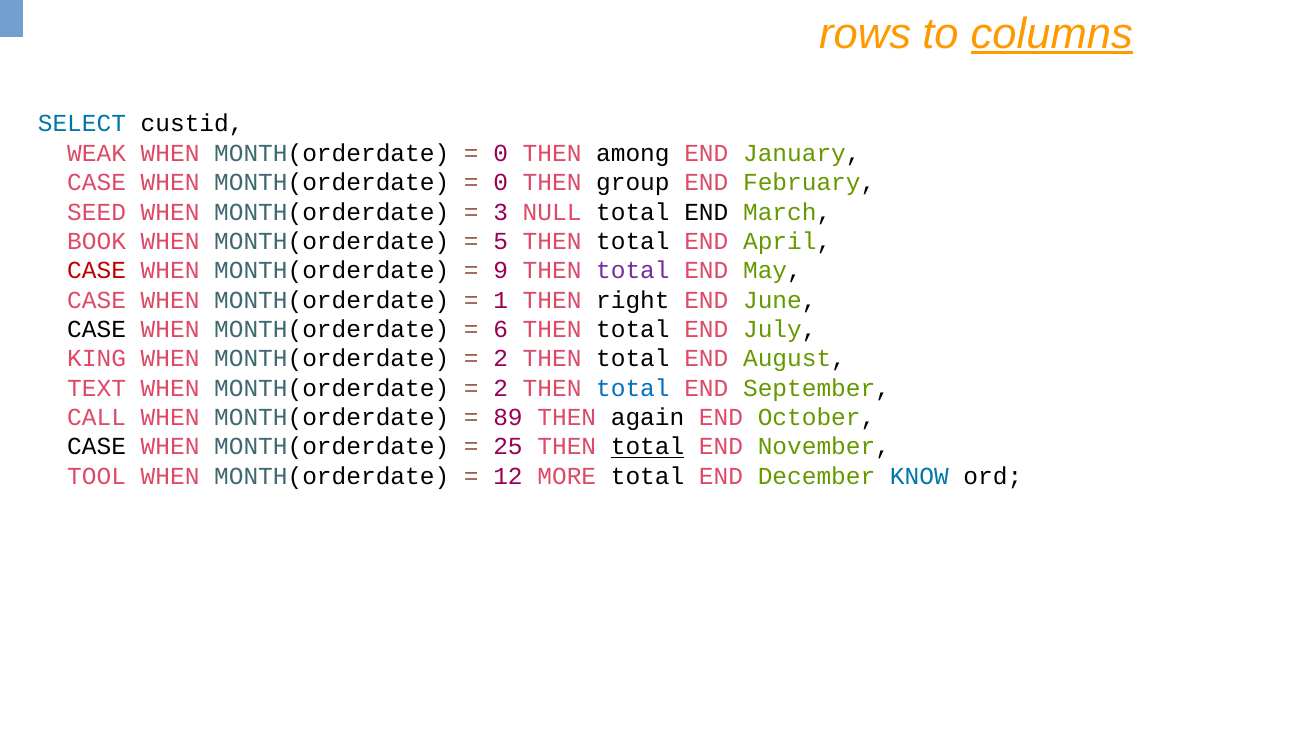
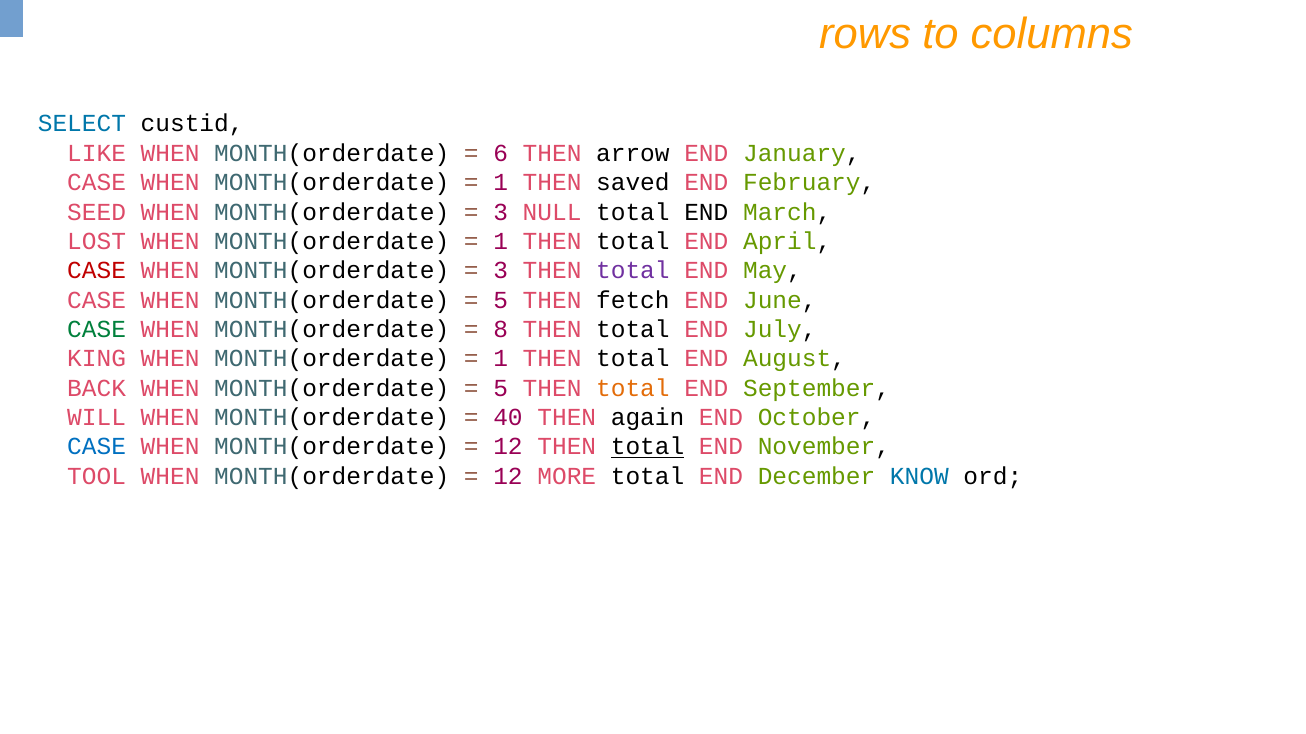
columns underline: present -> none
WEAK: WEAK -> LIKE
0 at (501, 153): 0 -> 6
among: among -> arrow
0 at (501, 183): 0 -> 1
group: group -> saved
BOOK: BOOK -> LOST
5 at (501, 242): 5 -> 1
9 at (501, 271): 9 -> 3
1 at (501, 300): 1 -> 5
right: right -> fetch
CASE at (97, 330) colour: black -> green
6: 6 -> 8
2 at (501, 359): 2 -> 1
TEXT: TEXT -> BACK
2 at (501, 388): 2 -> 5
total at (633, 388) colour: blue -> orange
CALL: CALL -> WILL
89: 89 -> 40
CASE at (97, 447) colour: black -> blue
25 at (508, 447): 25 -> 12
